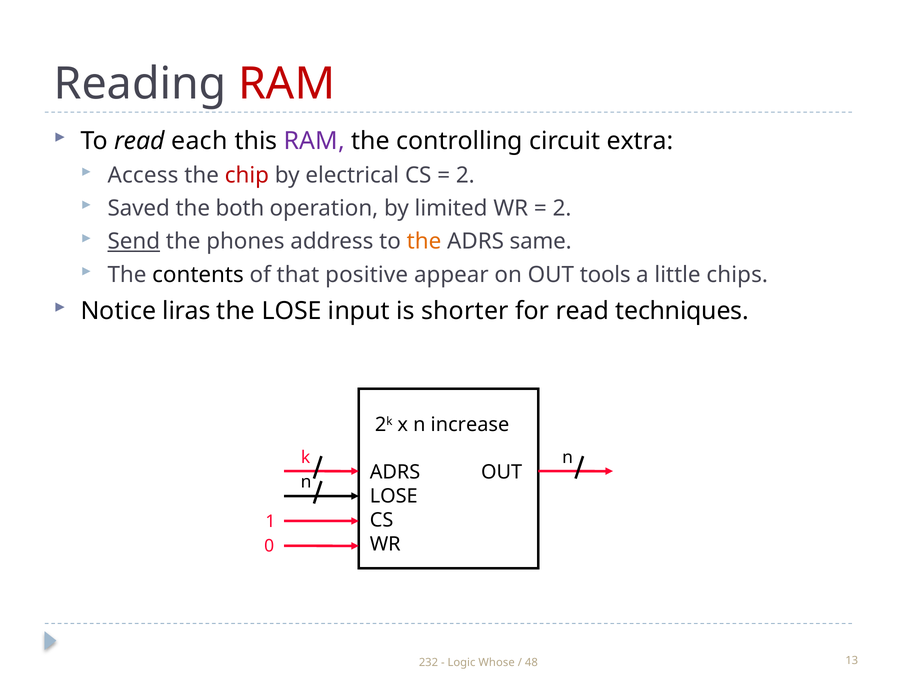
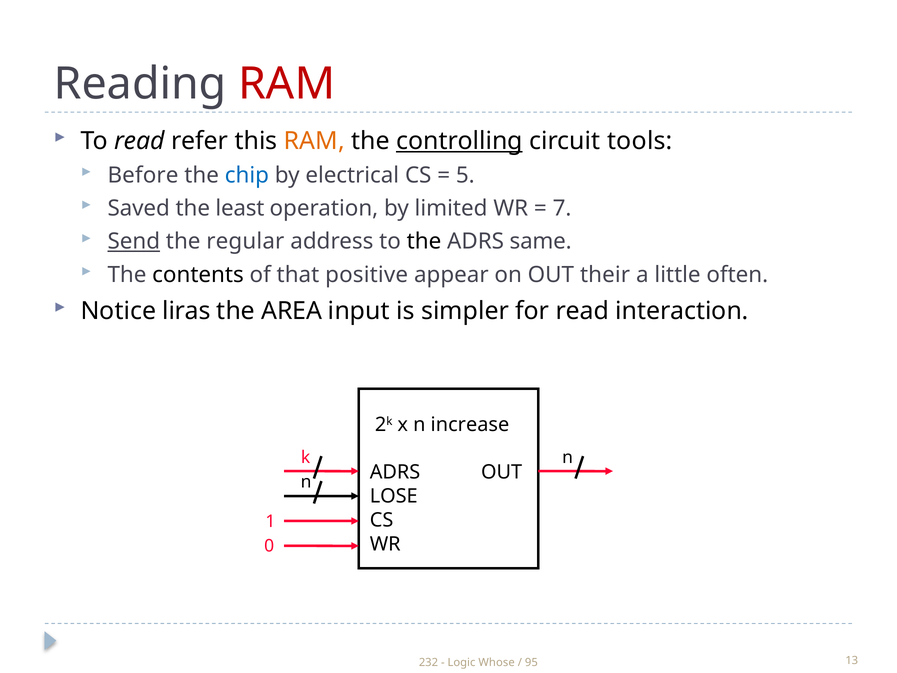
each: each -> refer
RAM at (314, 141) colour: purple -> orange
controlling underline: none -> present
extra: extra -> tools
Access: Access -> Before
chip colour: red -> blue
2 at (465, 175): 2 -> 5
both: both -> least
2 at (562, 208): 2 -> 7
phones: phones -> regular
the at (424, 241) colour: orange -> black
tools: tools -> their
chips: chips -> often
the LOSE: LOSE -> AREA
shorter: shorter -> simpler
techniques: techniques -> interaction
48: 48 -> 95
